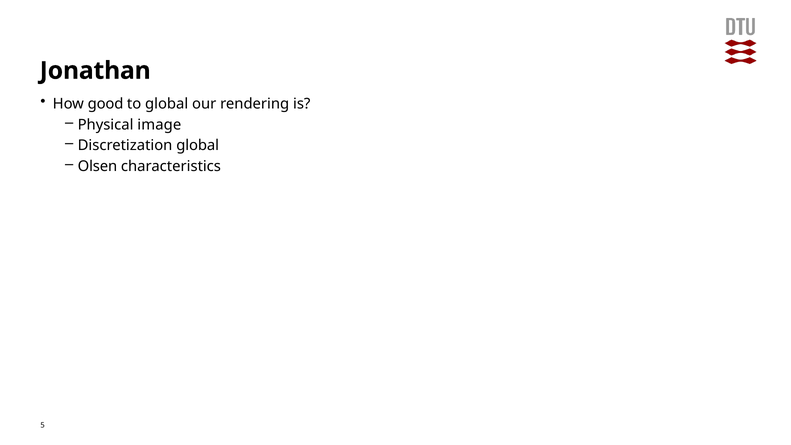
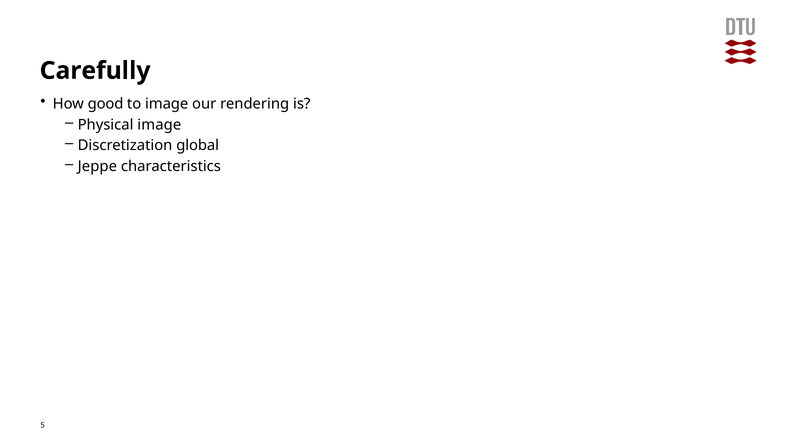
Jonathan: Jonathan -> Carefully
to global: global -> image
Olsen: Olsen -> Jeppe
